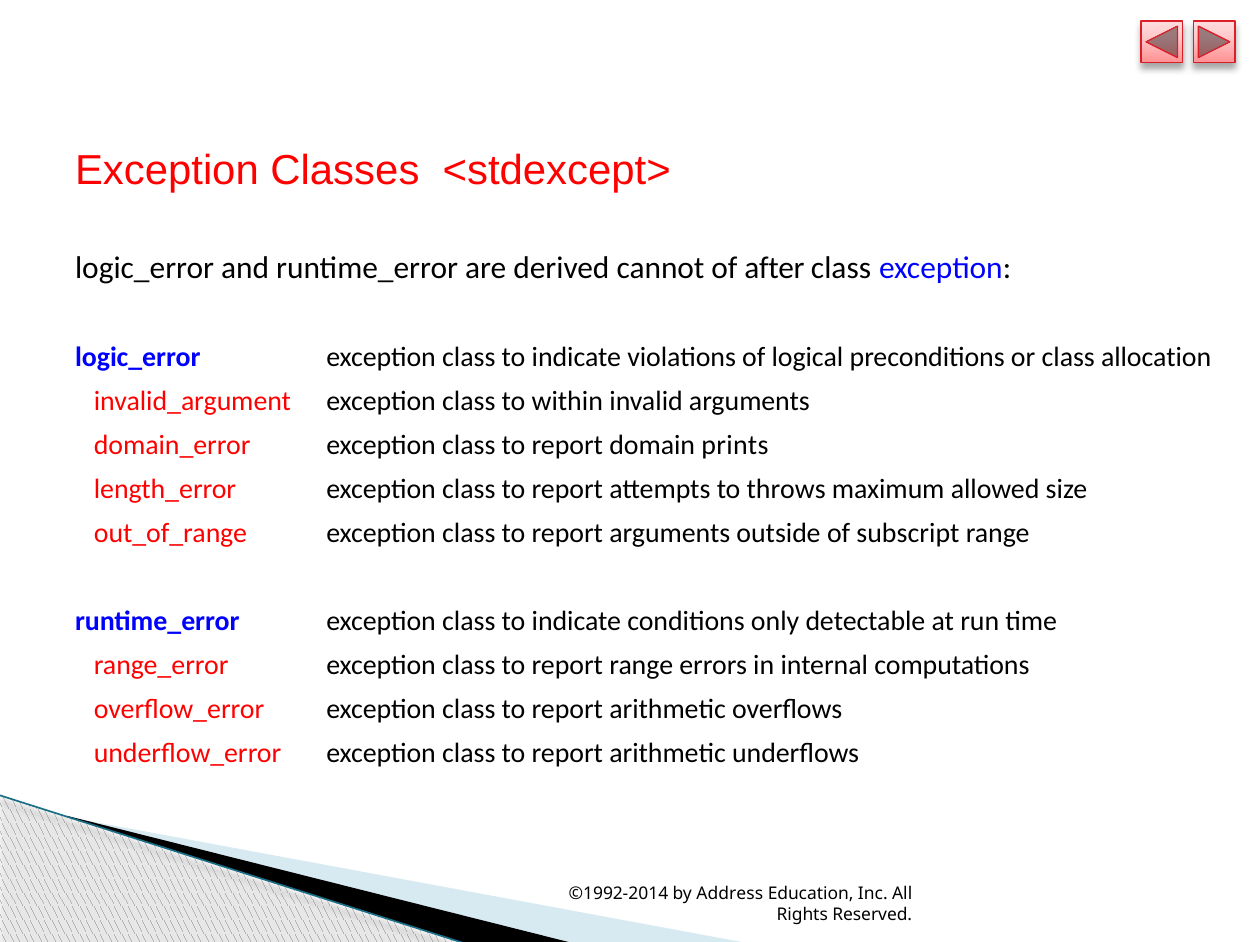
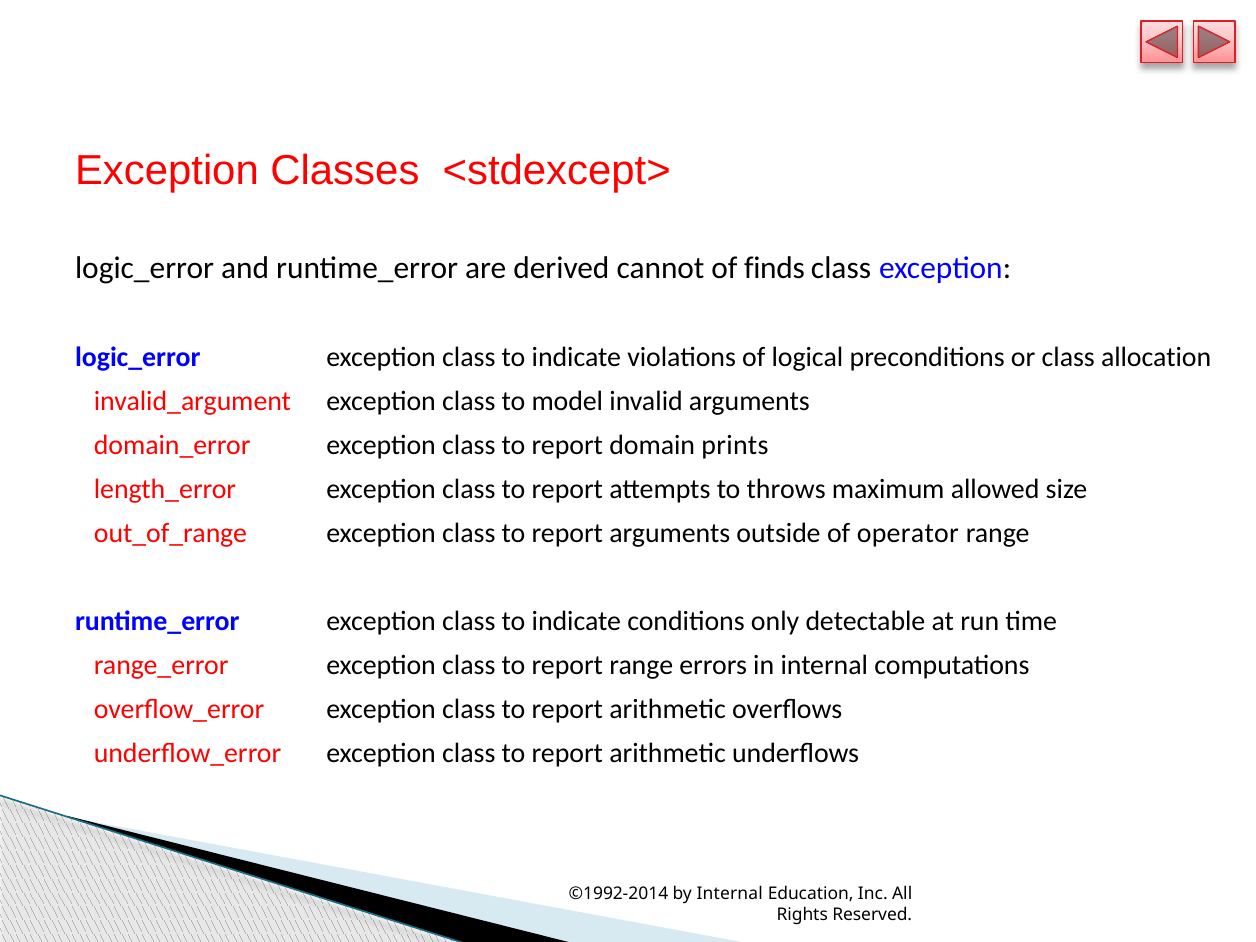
after: after -> finds
within: within -> model
subscript: subscript -> operator
by Address: Address -> Internal
